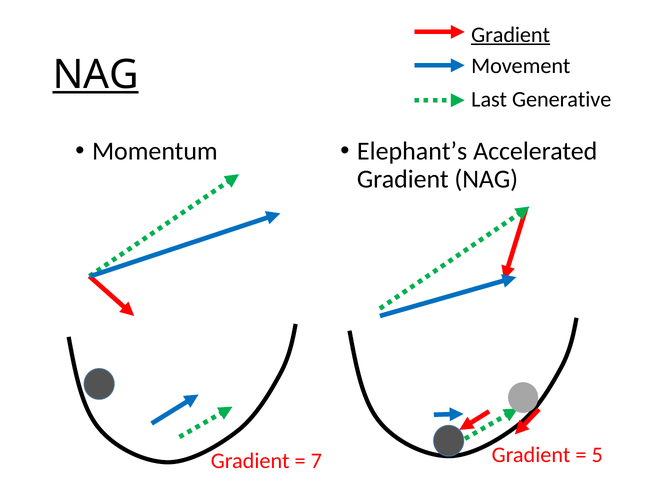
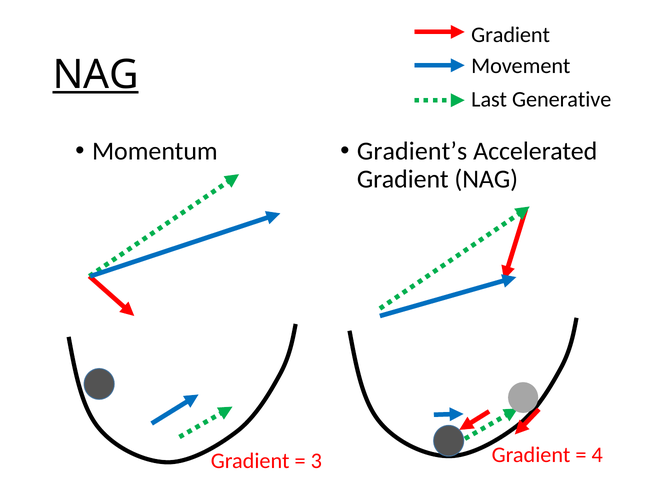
Gradient at (511, 35) underline: present -> none
Elephant’s: Elephant’s -> Gradient’s
7: 7 -> 3
5: 5 -> 4
